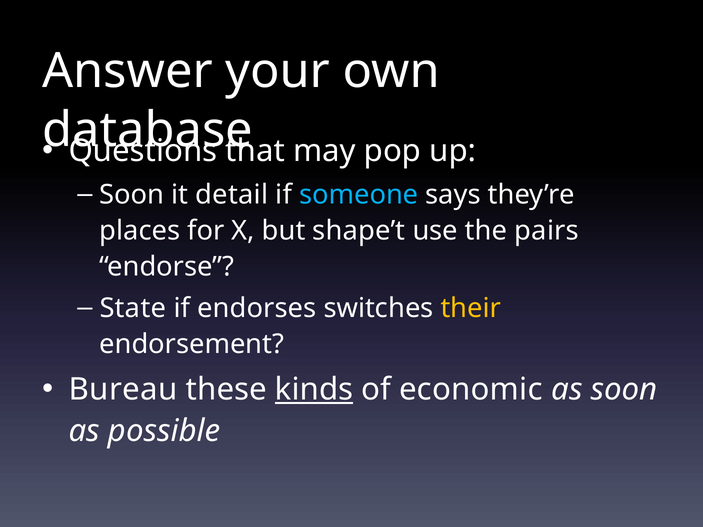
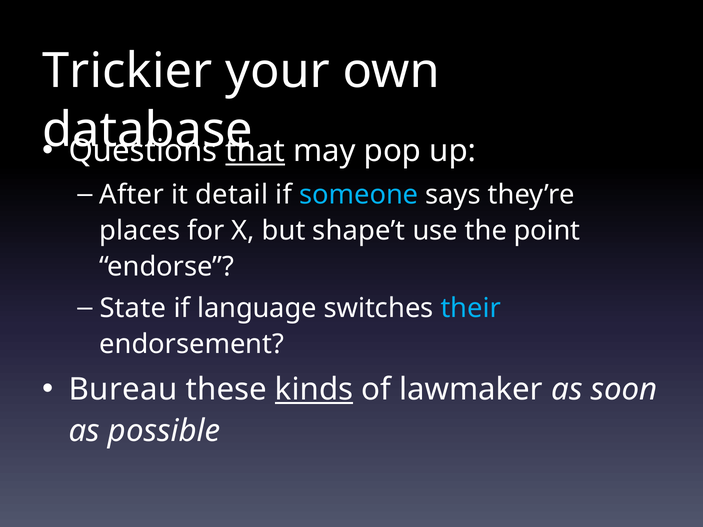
Answer: Answer -> Trickier
that underline: none -> present
Soon at (132, 195): Soon -> After
pairs: pairs -> point
endorses: endorses -> language
their colour: yellow -> light blue
economic: economic -> lawmaker
